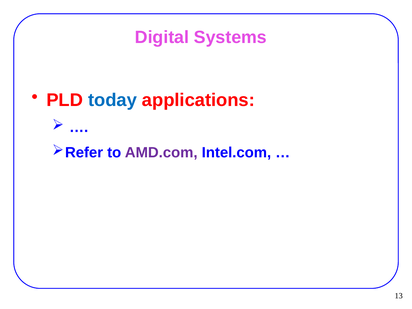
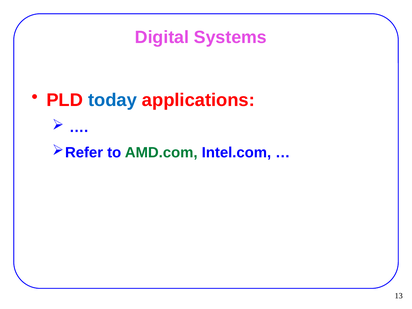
AMD.com colour: purple -> green
